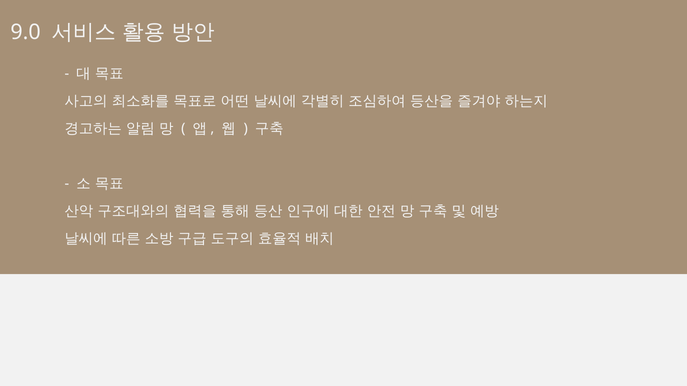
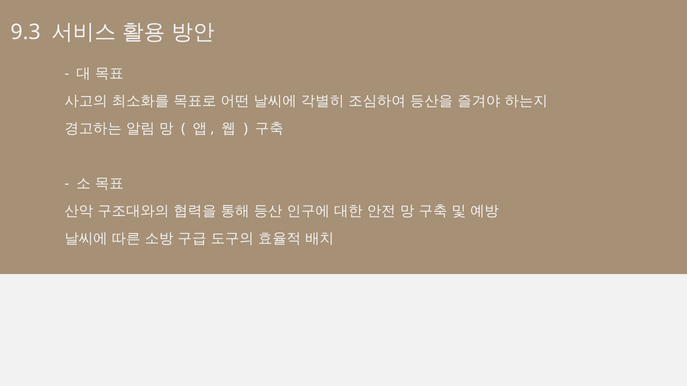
9.0: 9.0 -> 9.3
